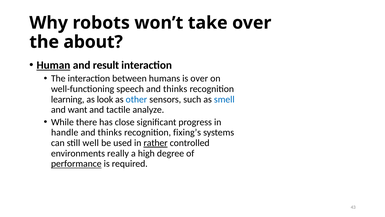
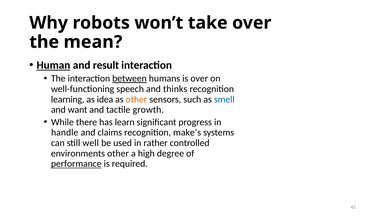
about: about -> mean
between underline: none -> present
look: look -> idea
other at (136, 99) colour: blue -> orange
analyze: analyze -> growth
close: close -> learn
thinks at (110, 132): thinks -> claims
fixing’s: fixing’s -> make’s
rather underline: present -> none
environments really: really -> other
